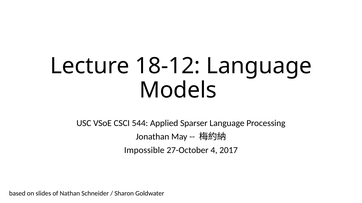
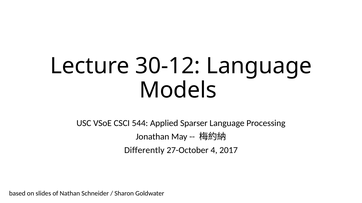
18-12: 18-12 -> 30-12
Impossible: Impossible -> Differently
